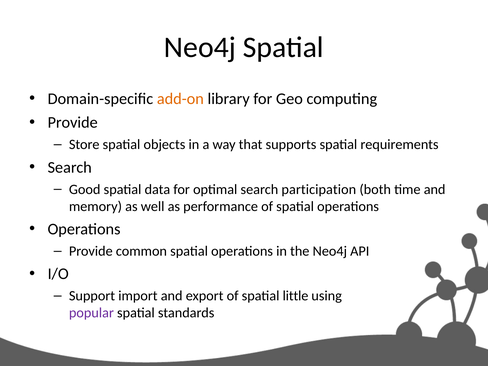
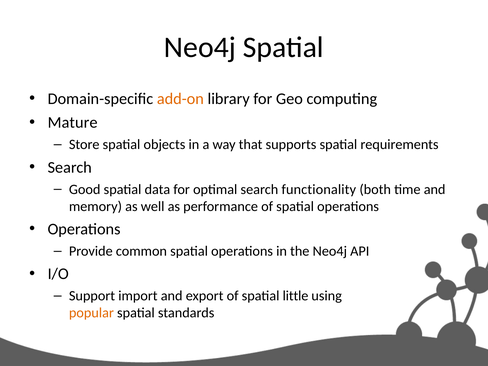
Provide at (73, 123): Provide -> Mature
participation: participation -> functionality
popular colour: purple -> orange
